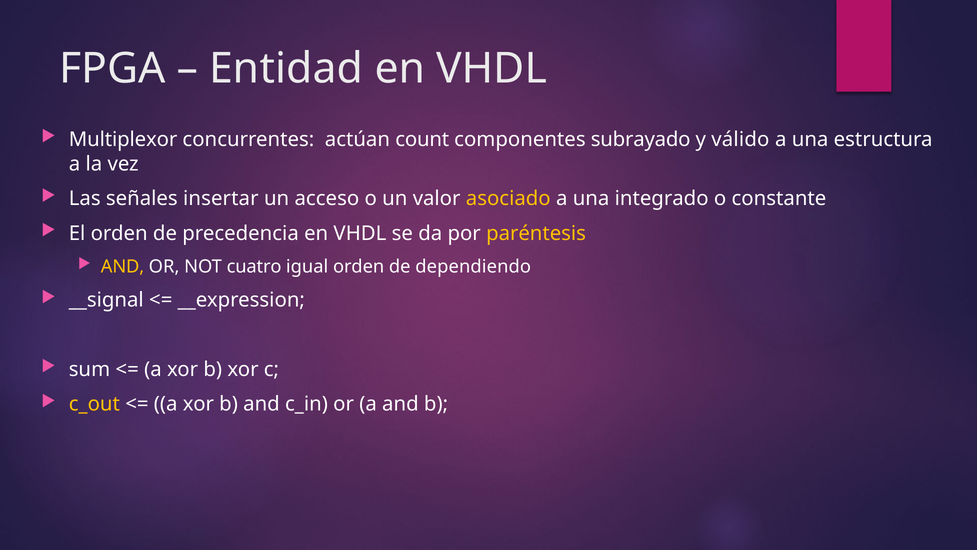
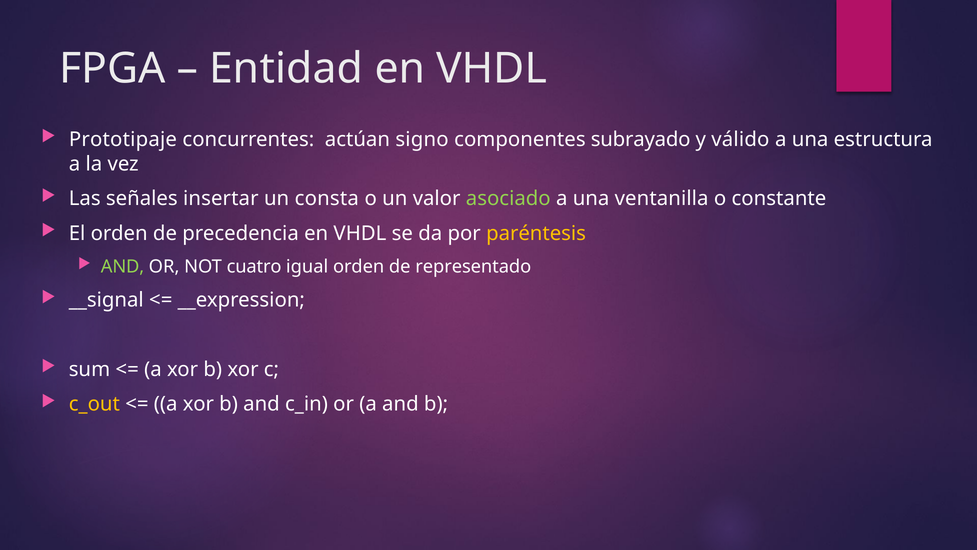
Multiplexor: Multiplexor -> Prototipaje
count: count -> signo
acceso: acceso -> consta
asociado colour: yellow -> light green
integrado: integrado -> ventanilla
AND at (123, 266) colour: yellow -> light green
dependiendo: dependiendo -> representado
